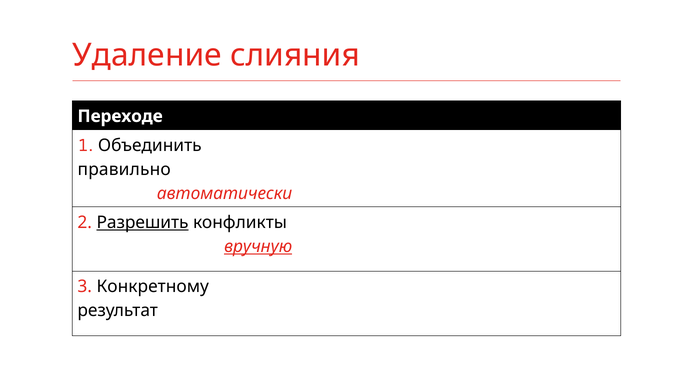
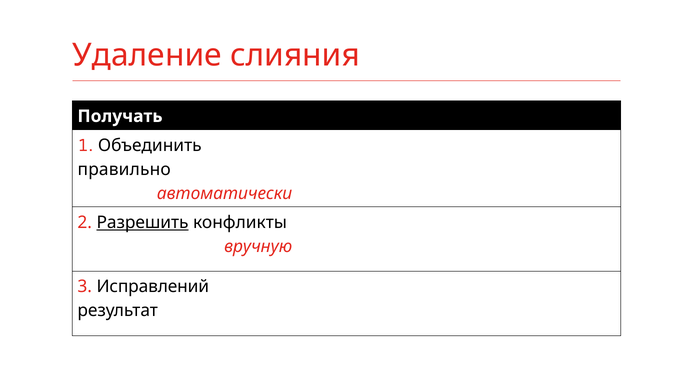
Переходе: Переходе -> Получать
вручную underline: present -> none
Конкретному: Конкретному -> Исправлений
